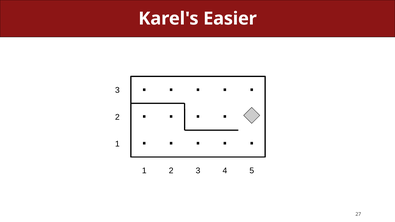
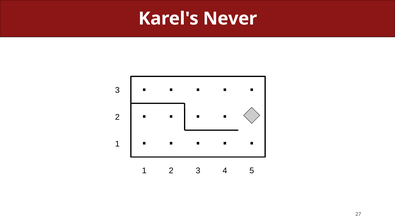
Easier: Easier -> Never
